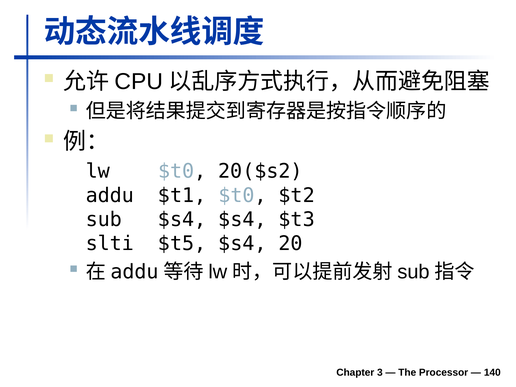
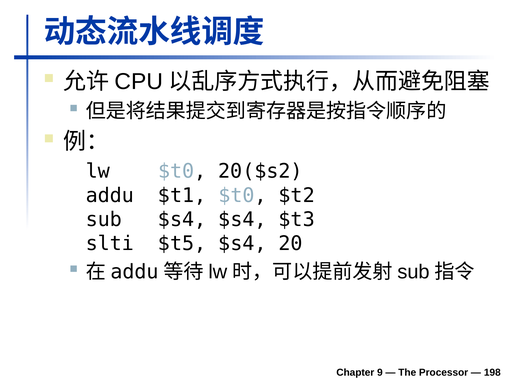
3: 3 -> 9
140: 140 -> 198
